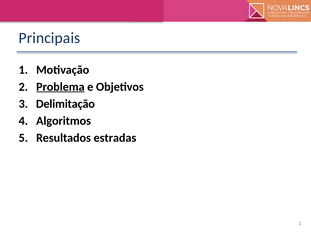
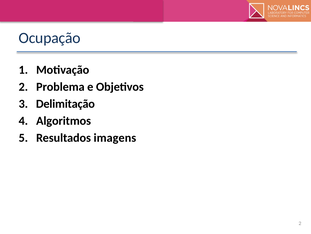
Principais: Principais -> Ocupação
Problema underline: present -> none
estradas: estradas -> imagens
